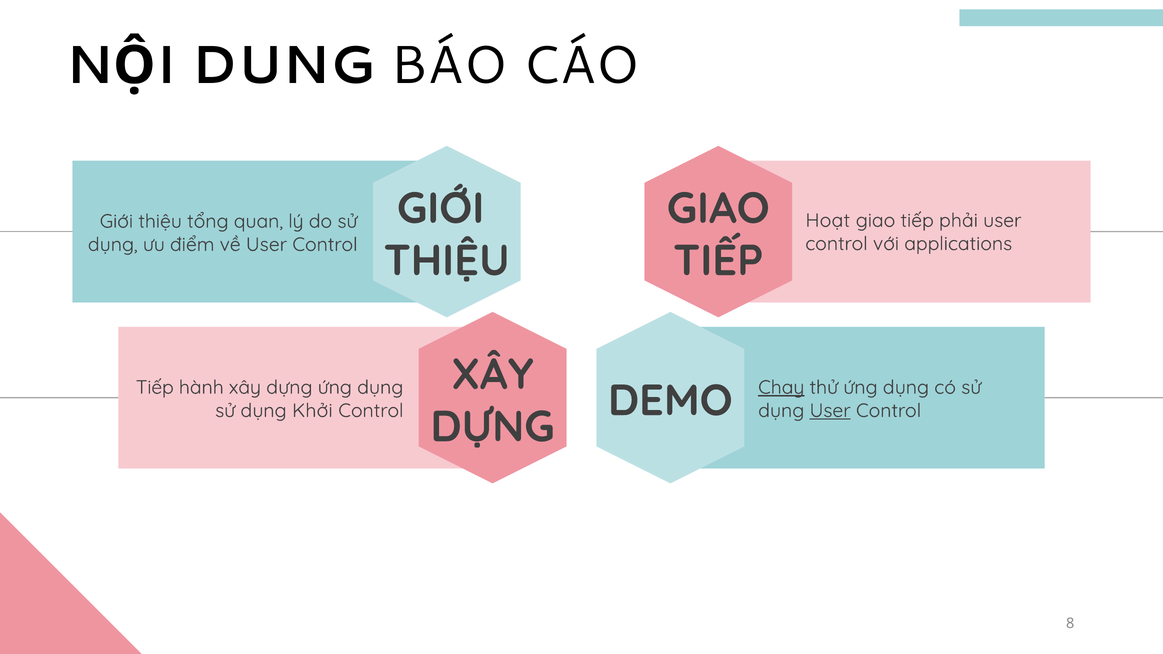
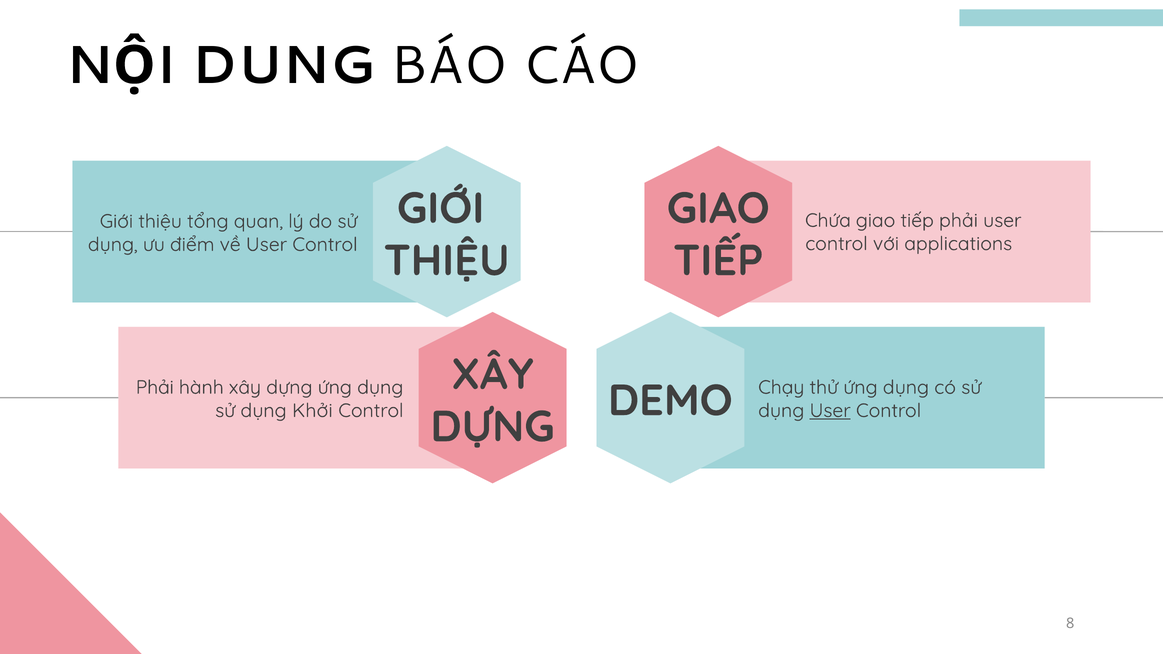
Hoạt: Hoạt -> Chứa
Tiếp at (155, 387): Tiếp -> Phải
Chạy underline: present -> none
